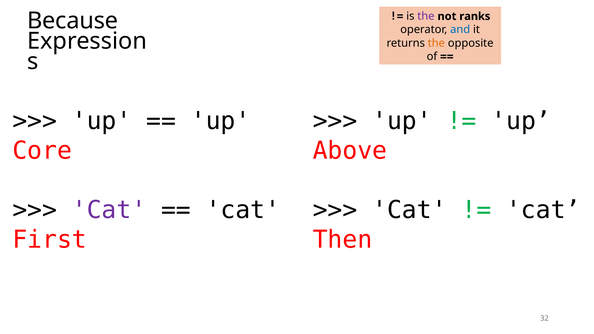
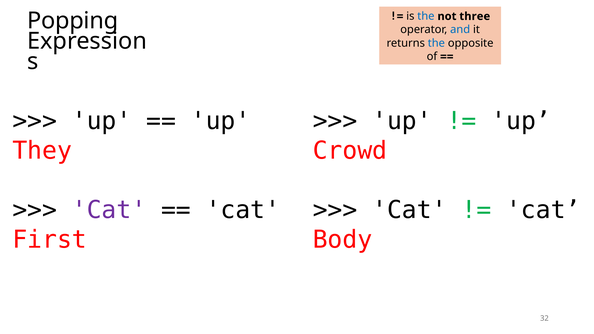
the at (426, 16) colour: purple -> blue
ranks: ranks -> three
Because: Because -> Popping
the at (436, 43) colour: orange -> blue
Core: Core -> They
Above: Above -> Crowd
Then: Then -> Body
